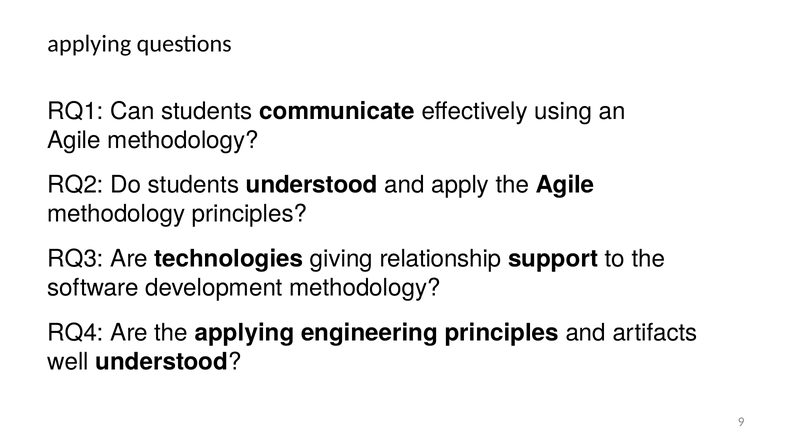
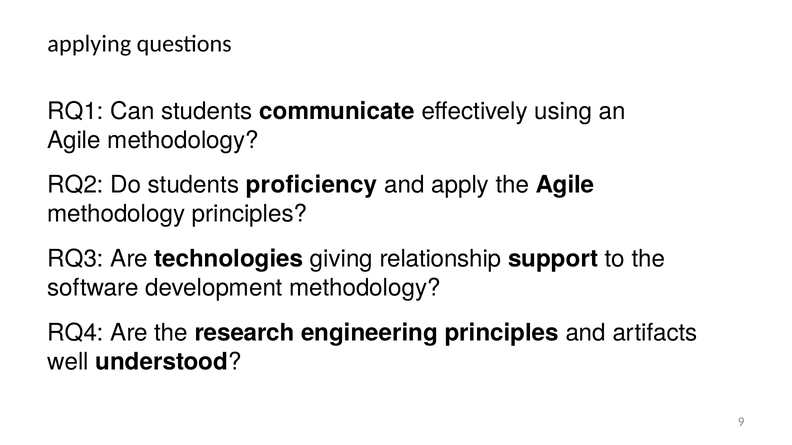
students understood: understood -> proficiency
the applying: applying -> research
